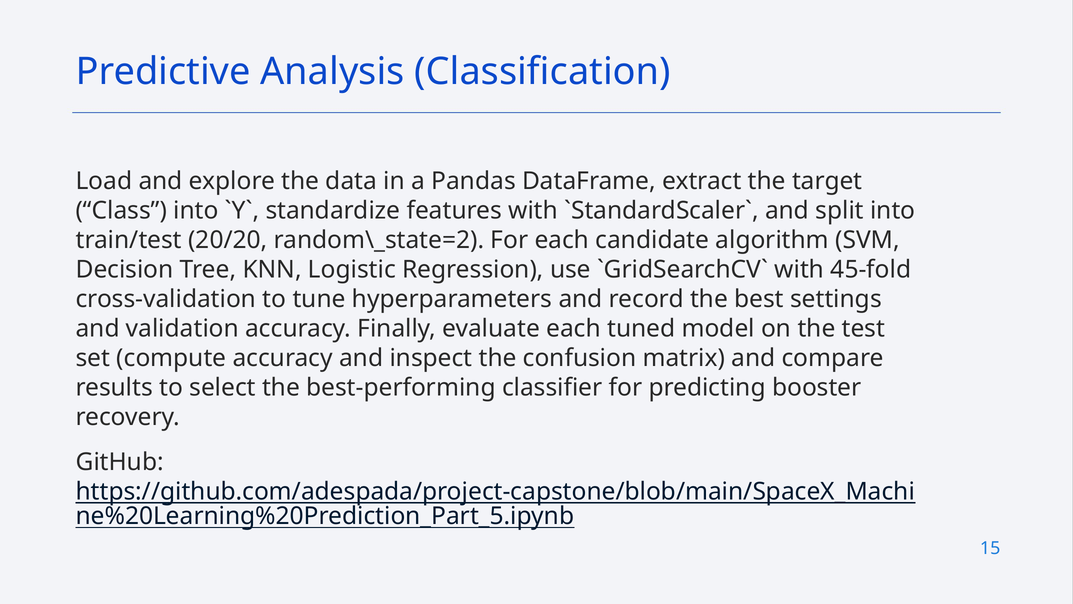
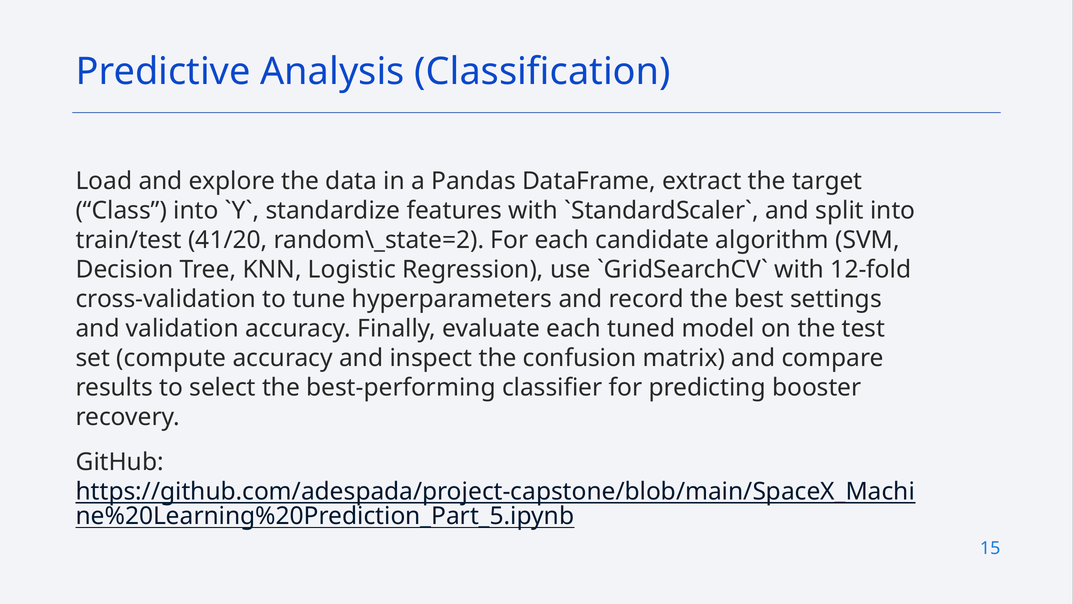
20/20: 20/20 -> 41/20
45-fold: 45-fold -> 12-fold
